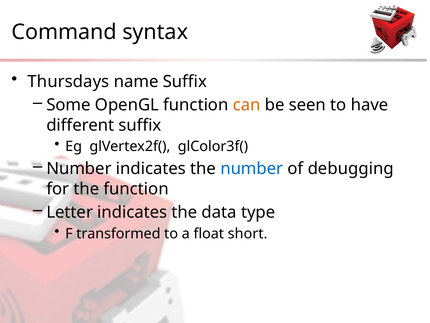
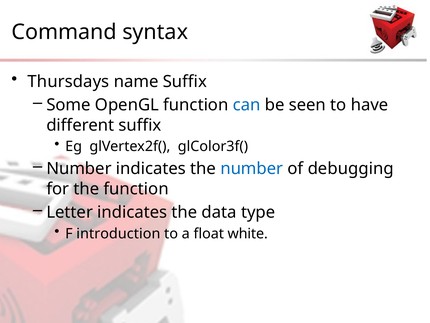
can colour: orange -> blue
transformed: transformed -> introduction
short: short -> white
